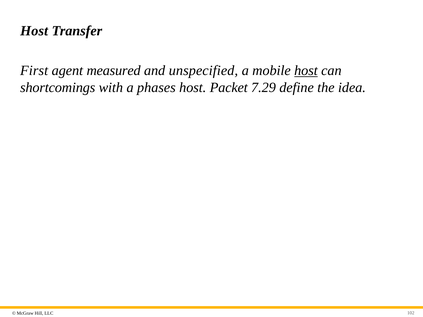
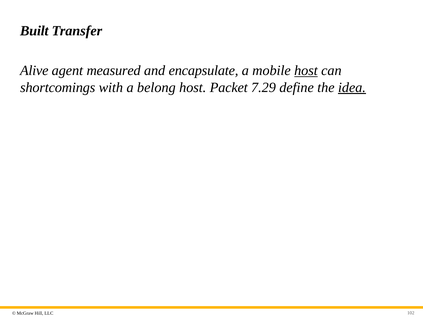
Host at (34, 31): Host -> Built
First: First -> Alive
unspecified: unspecified -> encapsulate
phases: phases -> belong
idea underline: none -> present
